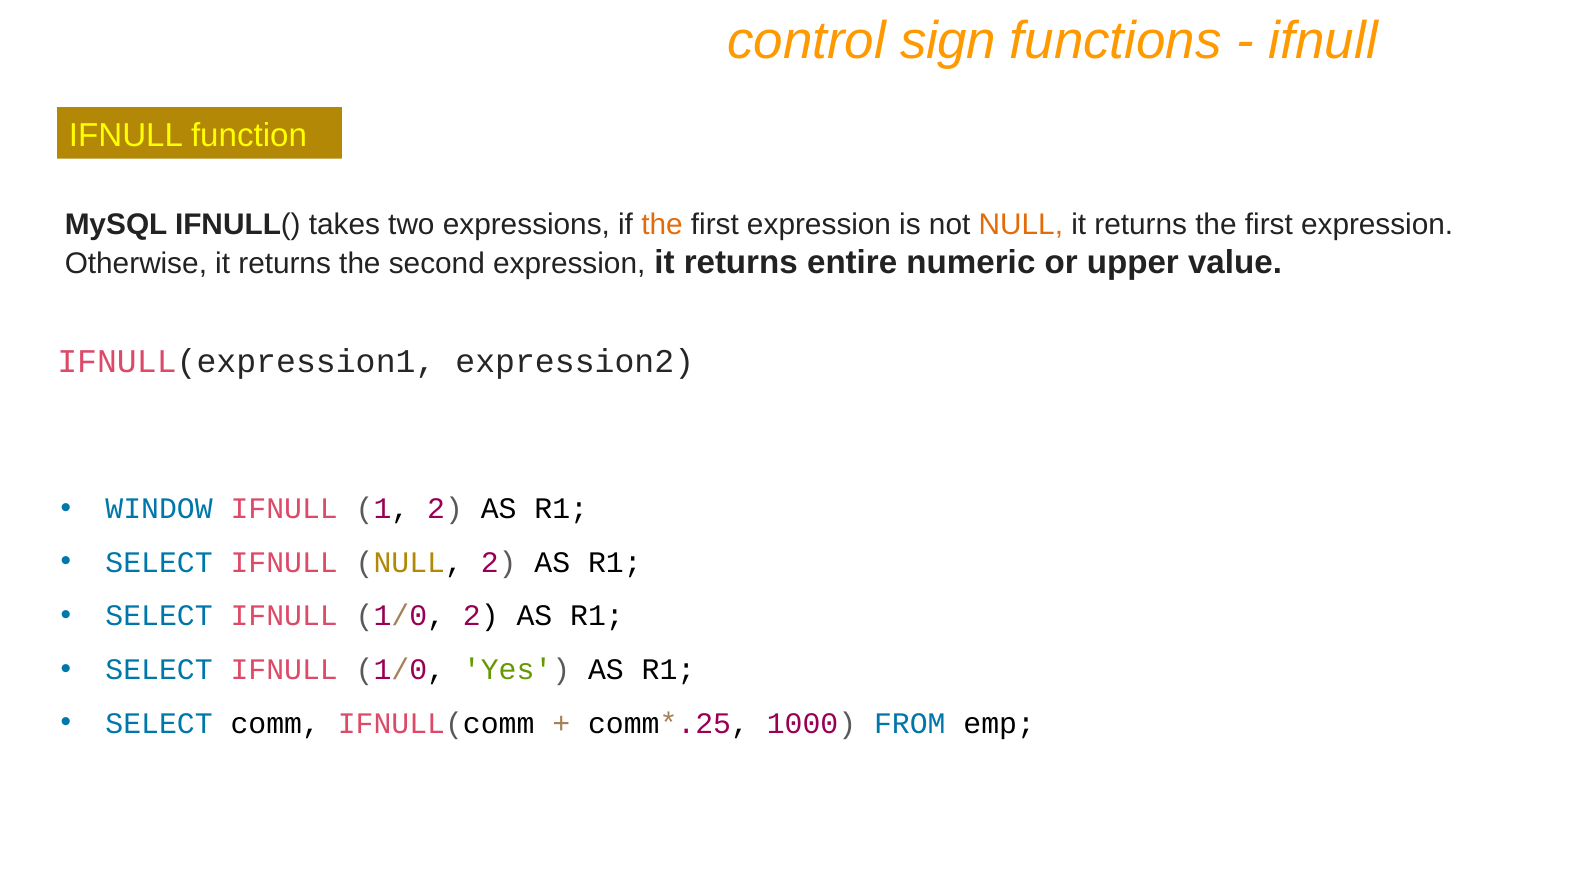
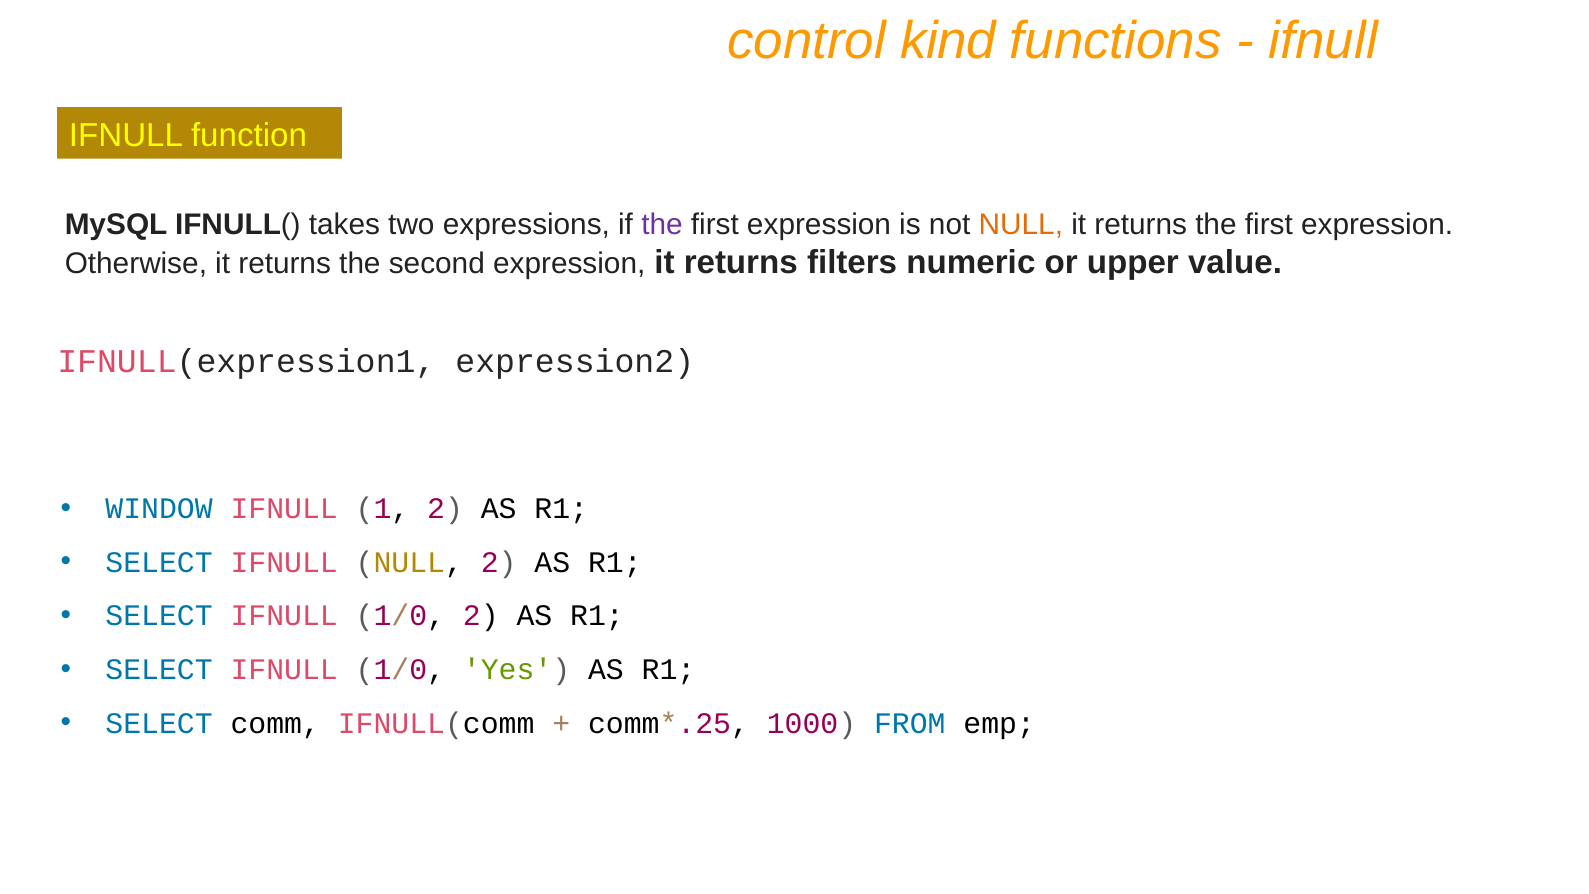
sign: sign -> kind
the at (662, 225) colour: orange -> purple
entire: entire -> filters
